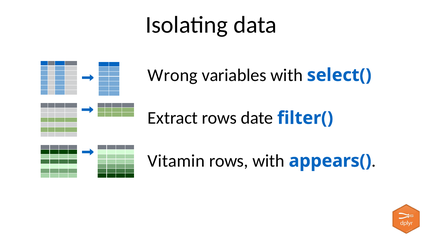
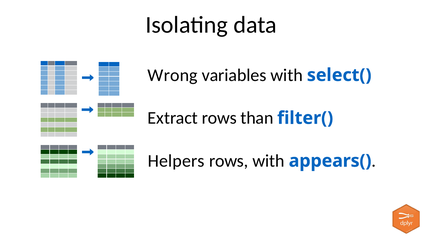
date: date -> than
Vitamin: Vitamin -> Helpers
